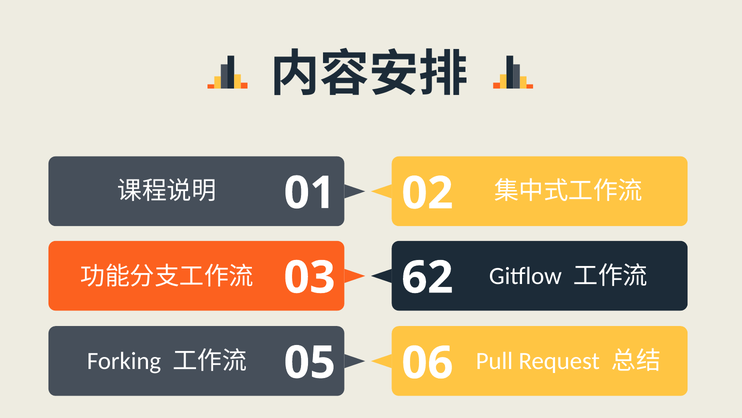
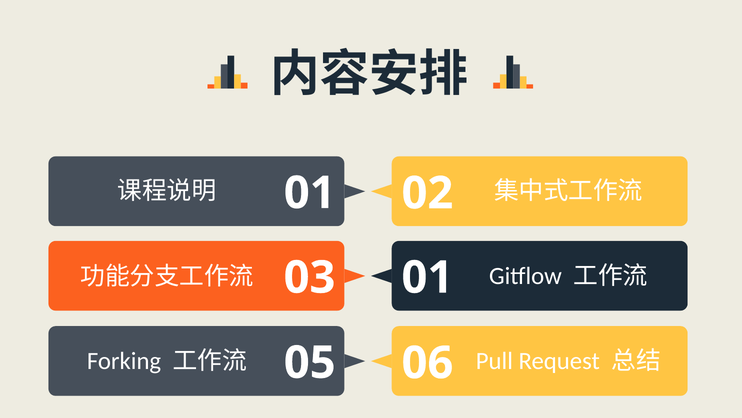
03 62: 62 -> 01
